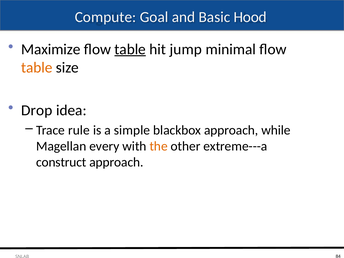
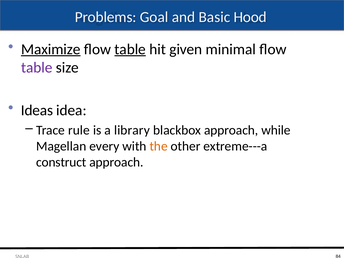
Compute: Compute -> Problems
Maximize underline: none -> present
jump: jump -> given
table at (37, 68) colour: orange -> purple
Drop: Drop -> Ideas
simple: simple -> library
